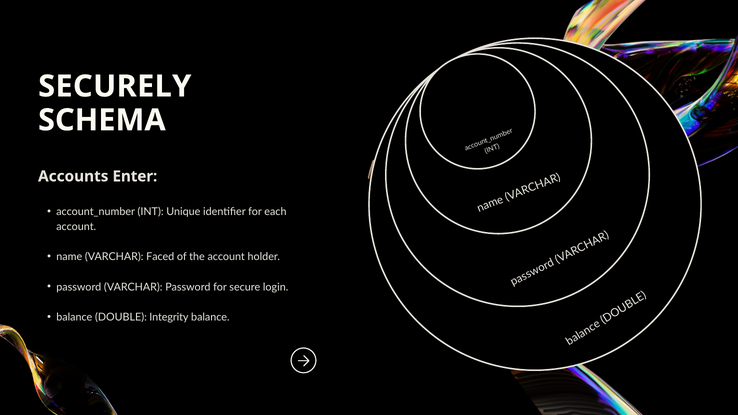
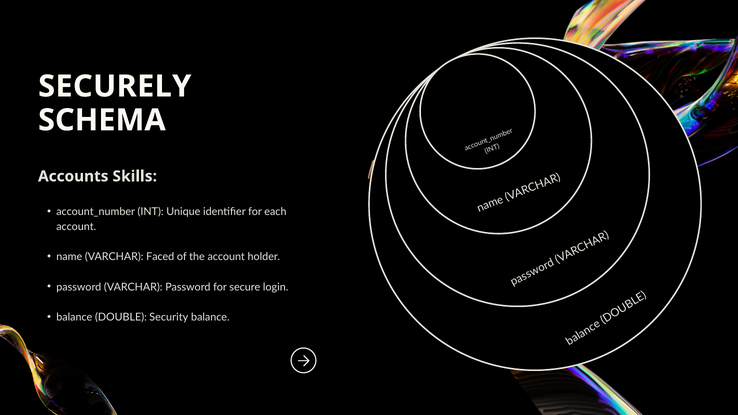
Enter: Enter -> Skills
Integrity: Integrity -> Security
